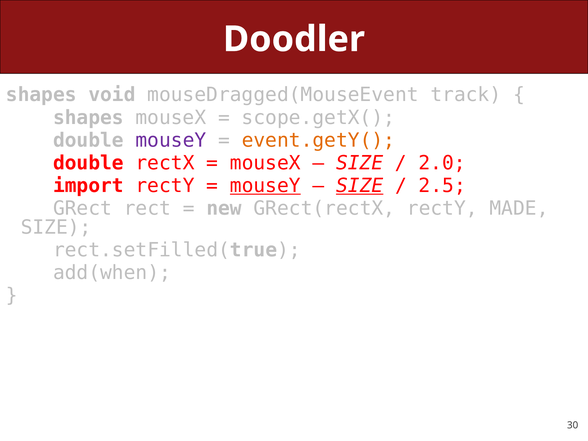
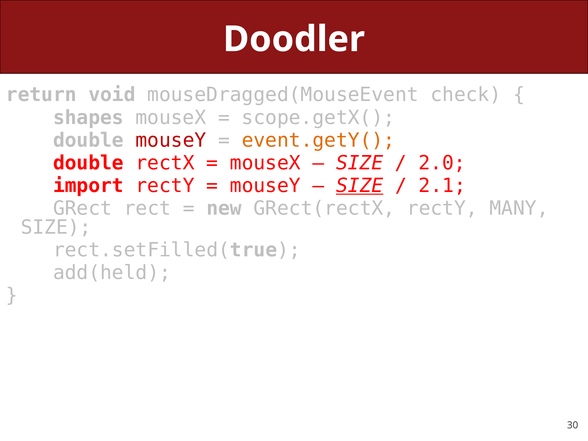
shapes at (41, 95): shapes -> return
track: track -> check
mouseY at (171, 140) colour: purple -> red
mouseY at (265, 186) underline: present -> none
2.5: 2.5 -> 2.1
MADE: MADE -> MANY
add(when: add(when -> add(held
